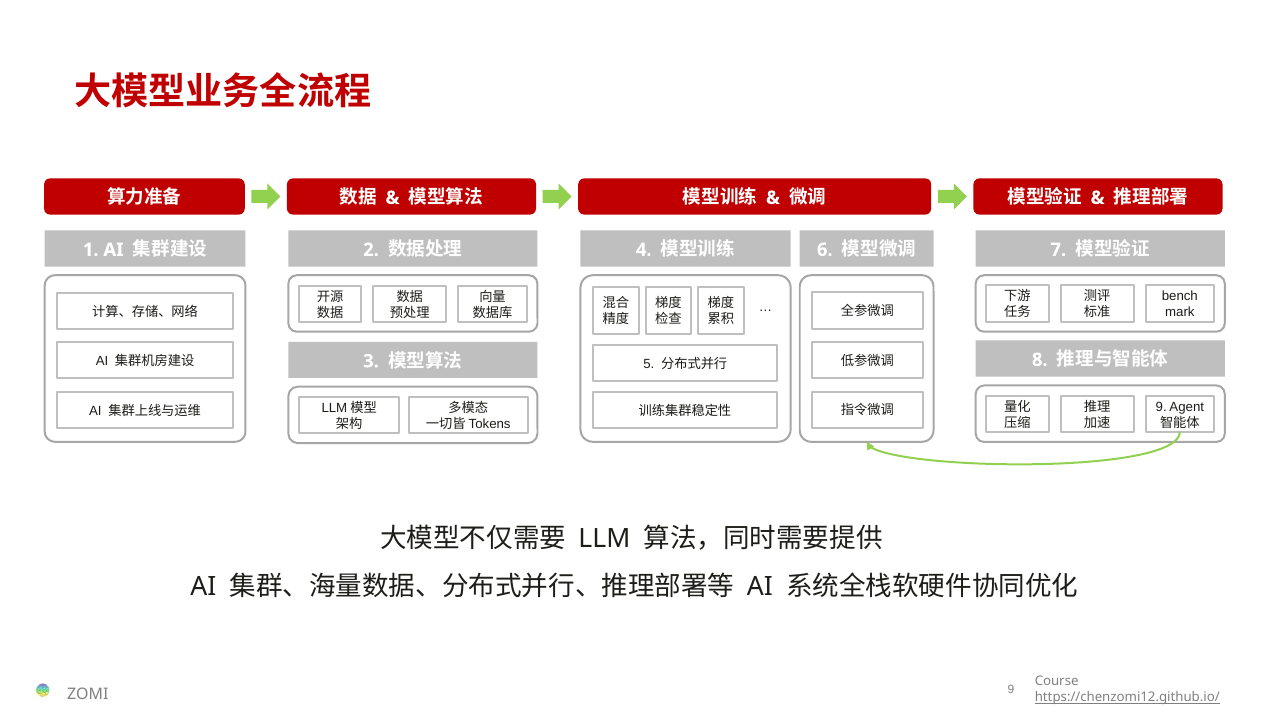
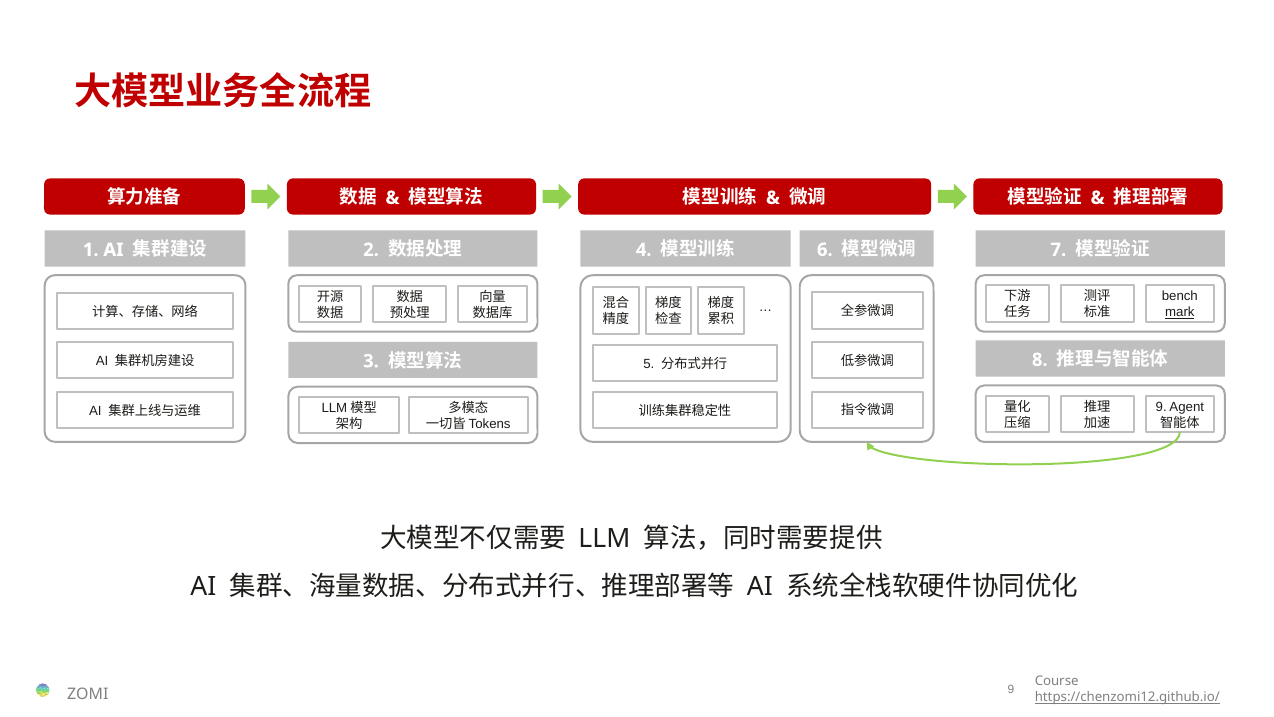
mark underline: none -> present
